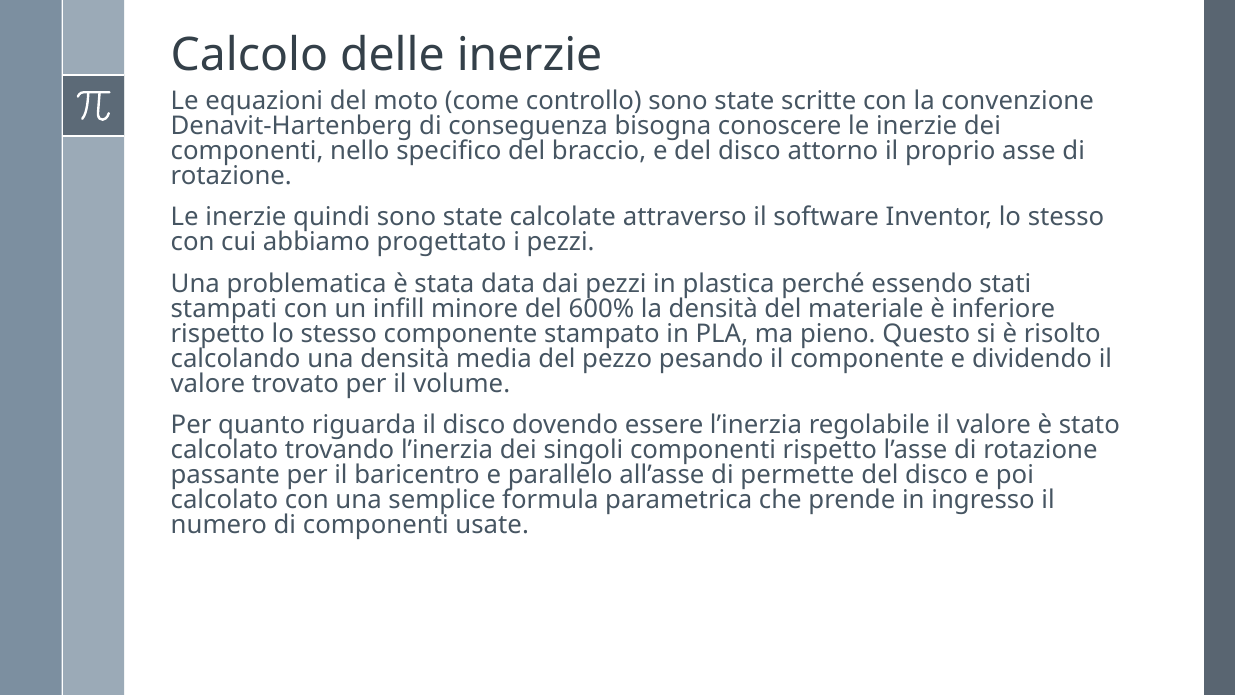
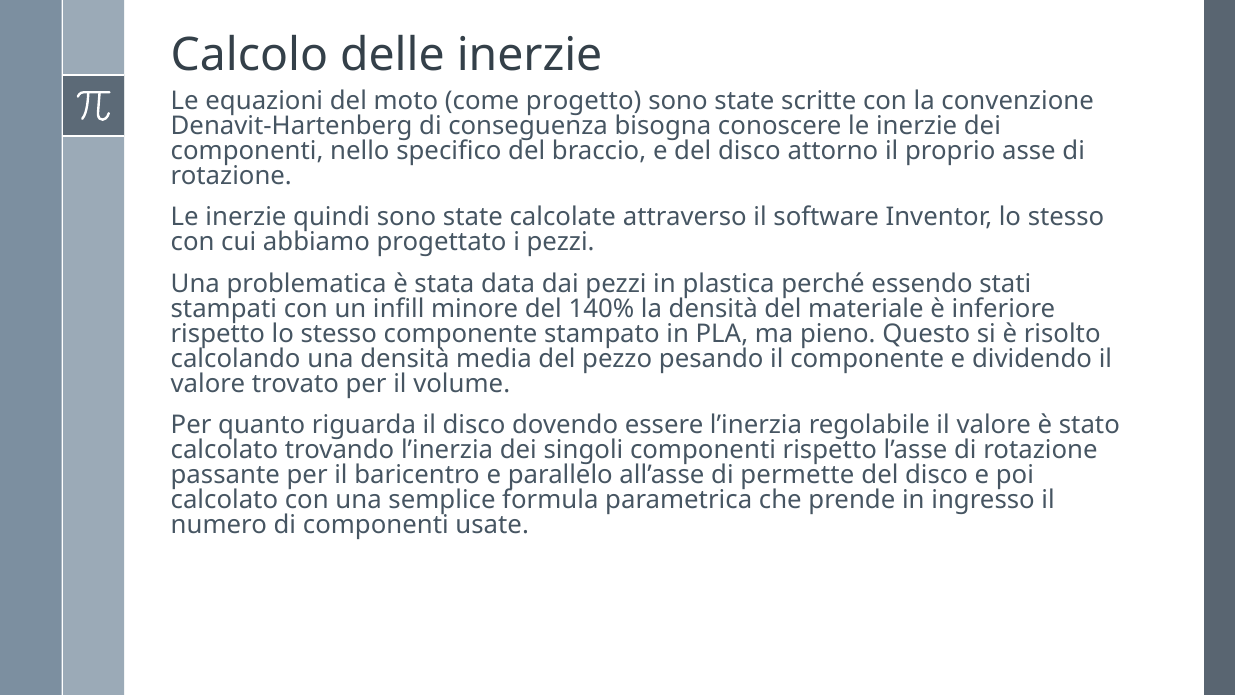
controllo: controllo -> progetto
600%: 600% -> 140%
